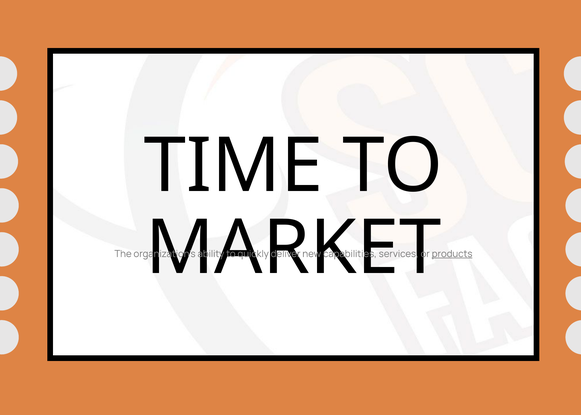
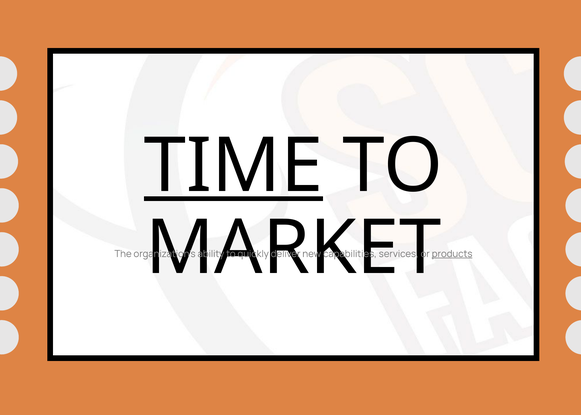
TIME underline: none -> present
